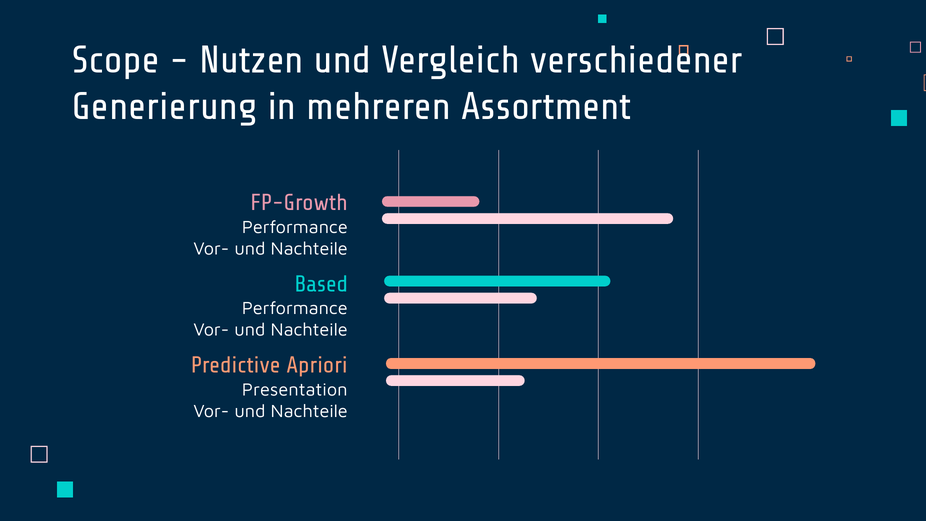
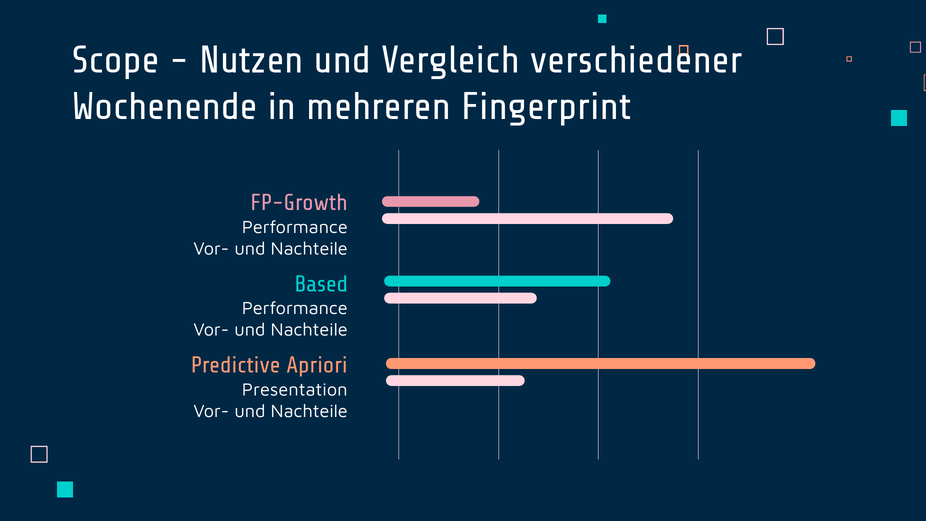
Generierung: Generierung -> Wochenende
Assortment: Assortment -> Fingerprint
